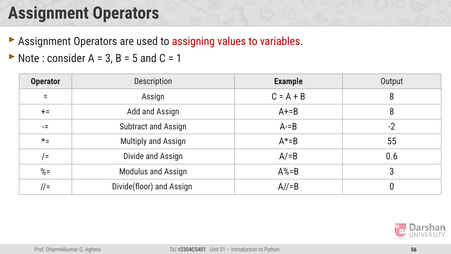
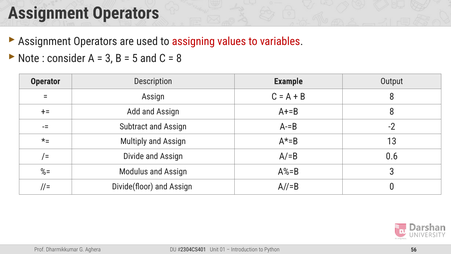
1 at (179, 58): 1 -> 8
55: 55 -> 13
